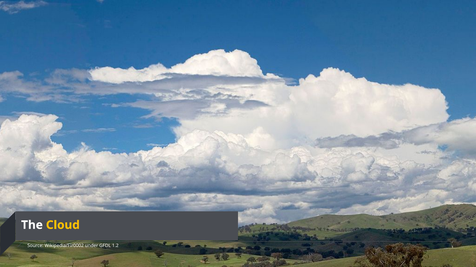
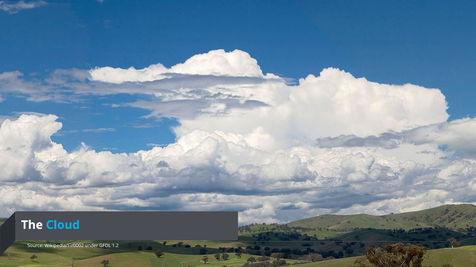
Cloud colour: yellow -> light blue
